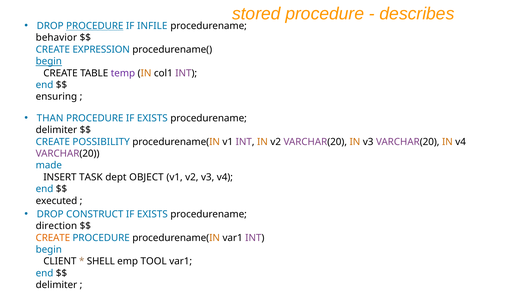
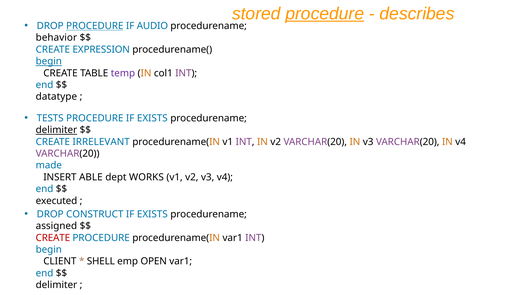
procedure at (325, 14) underline: none -> present
INFILE: INFILE -> AUDIO
ensuring: ensuring -> datatype
THAN: THAN -> TESTS
delimiter at (56, 130) underline: none -> present
POSSIBILITY: POSSIBILITY -> IRRELEVANT
TASK: TASK -> ABLE
OBJECT: OBJECT -> WORKS
direction: direction -> assigned
CREATE at (53, 238) colour: orange -> red
TOOL: TOOL -> OPEN
